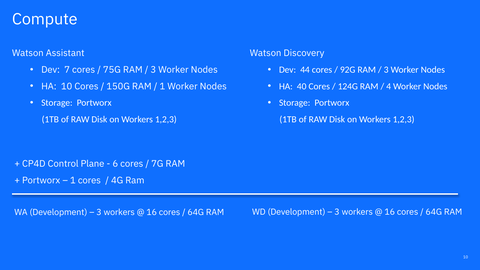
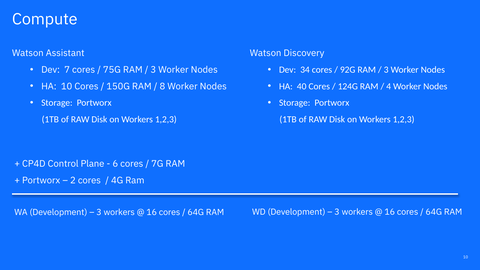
44: 44 -> 34
1 at (162, 86): 1 -> 8
1 at (73, 180): 1 -> 2
